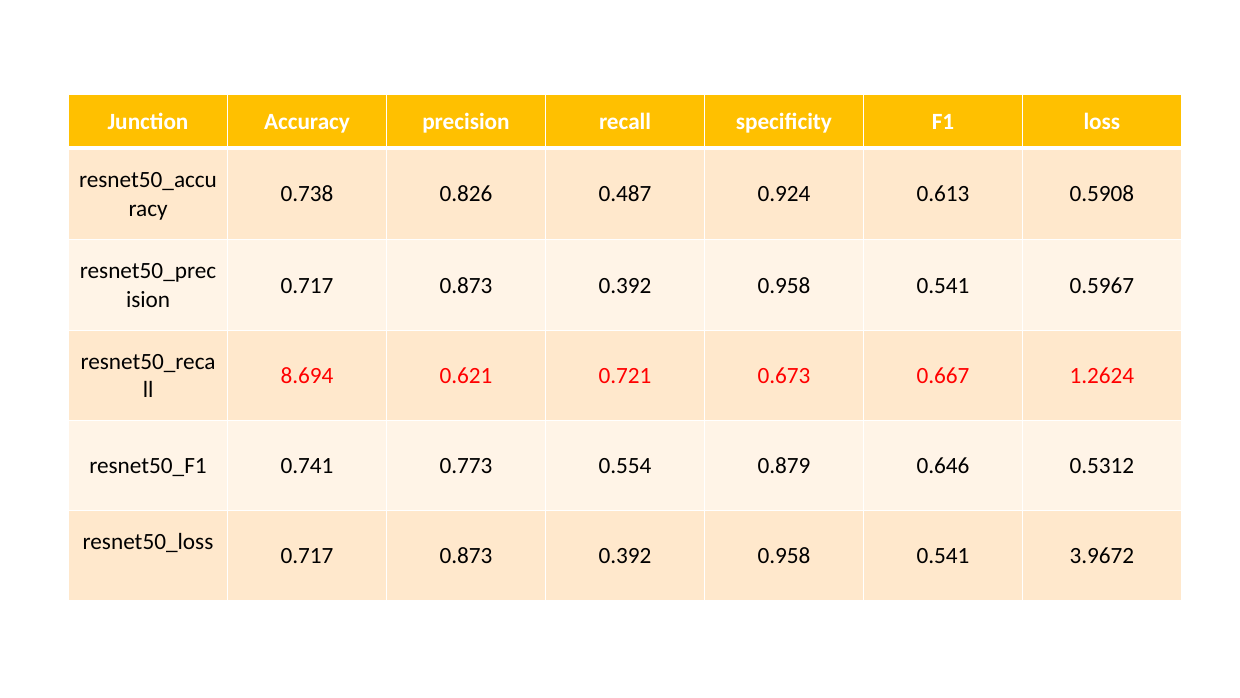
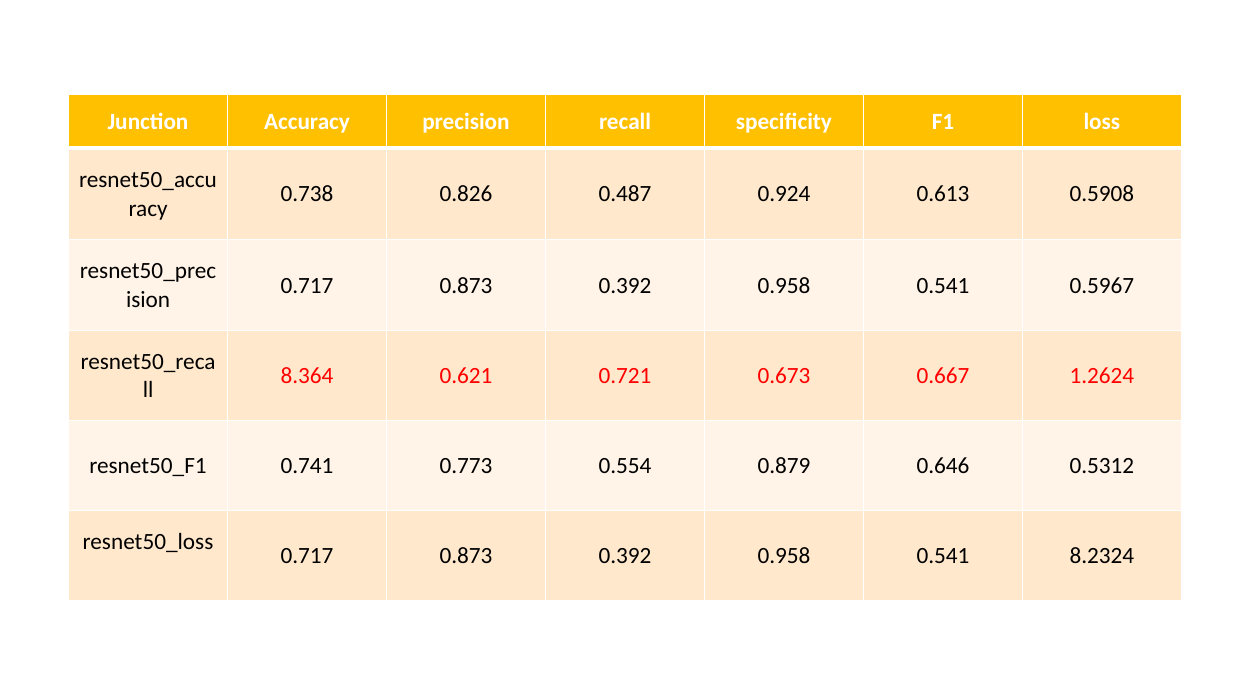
8.694: 8.694 -> 8.364
3.9672: 3.9672 -> 8.2324
